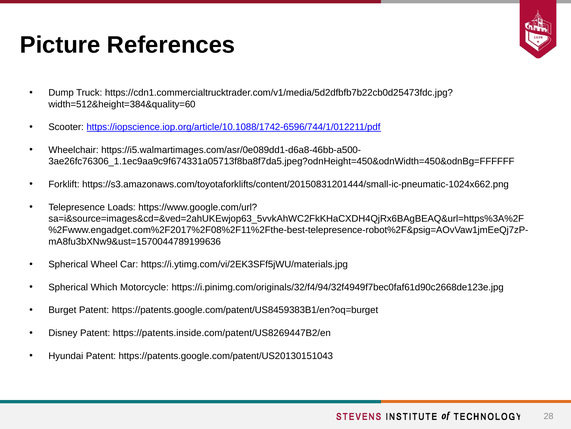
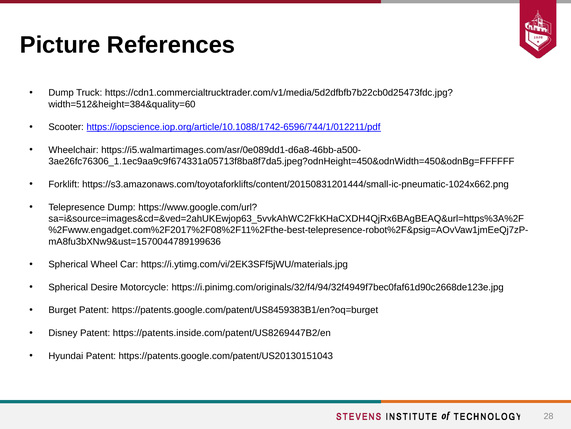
Telepresence Loads: Loads -> Dump
Which: Which -> Desire
